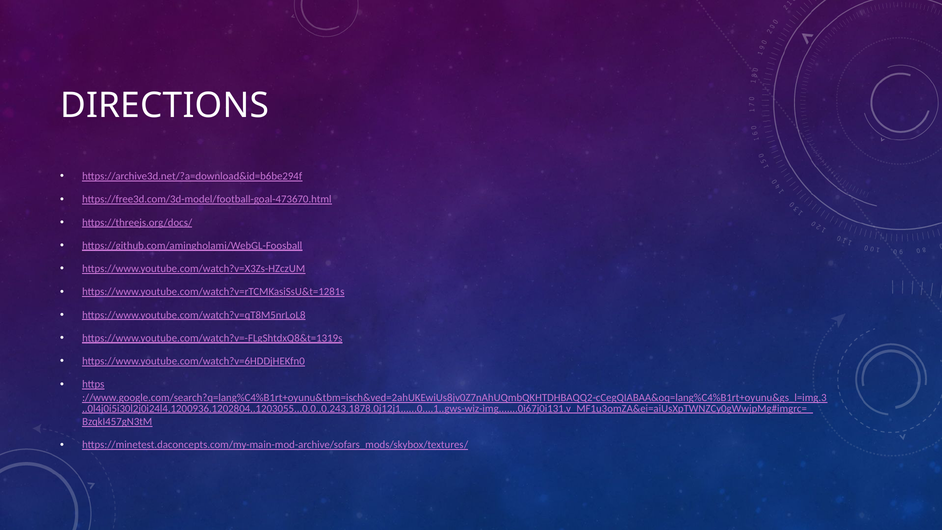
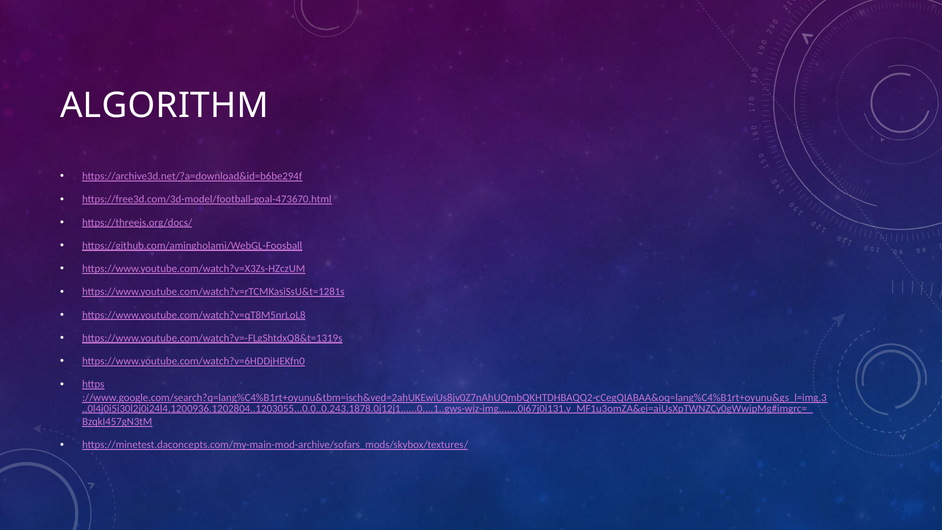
DIRECTIONS: DIRECTIONS -> ALGORITHM
